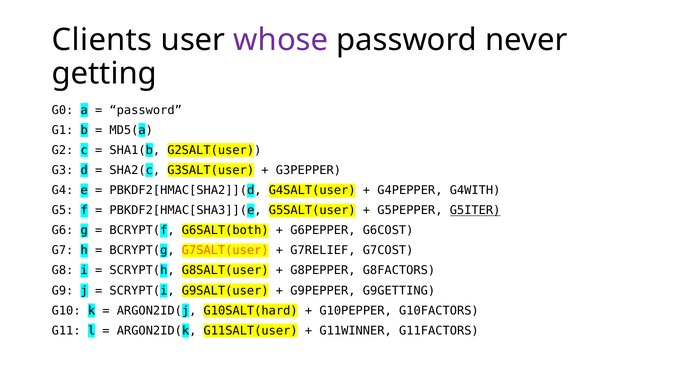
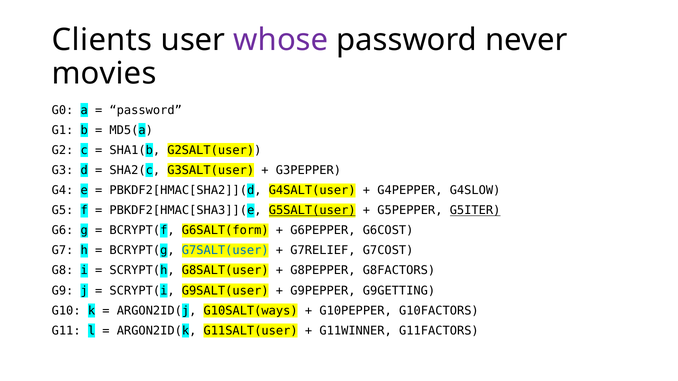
getting: getting -> movies
G4WITH: G4WITH -> G4SLOW
G5SALT(user underline: none -> present
G6SALT(both: G6SALT(both -> G6SALT(form
G7SALT(user colour: orange -> blue
G10SALT(hard: G10SALT(hard -> G10SALT(ways
